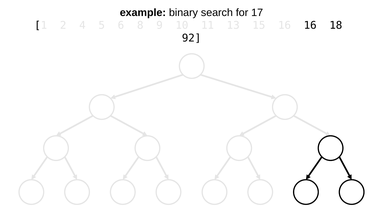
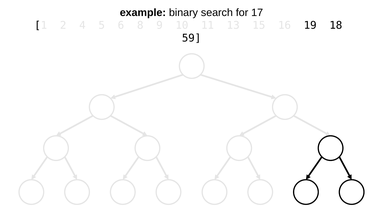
16 16: 16 -> 19
92: 92 -> 59
